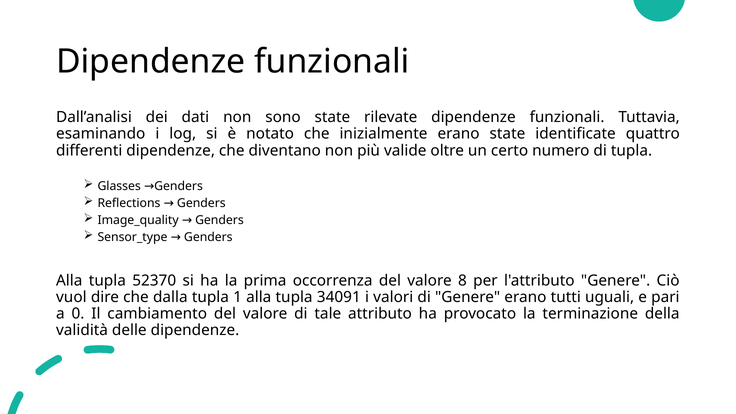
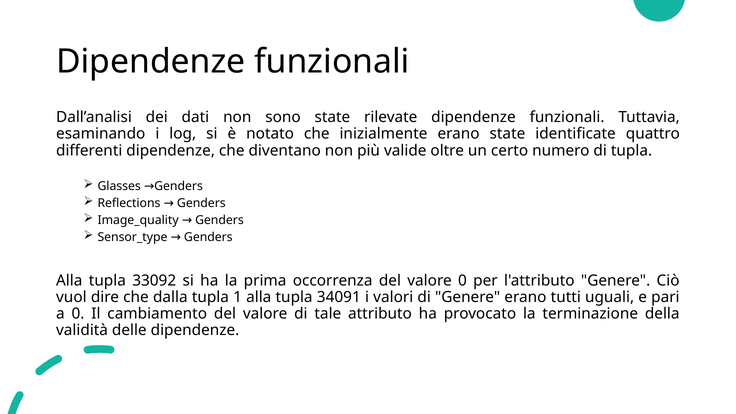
52370: 52370 -> 33092
valore 8: 8 -> 0
